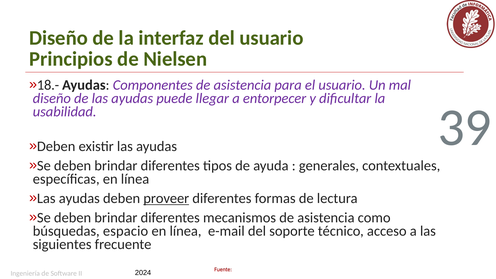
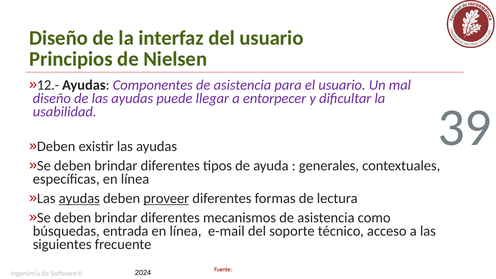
18.-: 18.- -> 12.-
ayudas at (79, 198) underline: none -> present
espacio: espacio -> entrada
